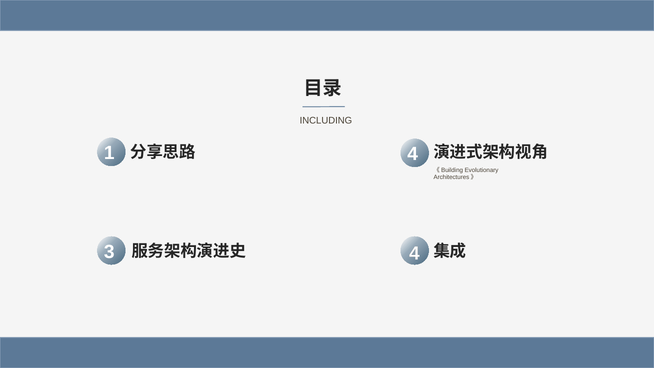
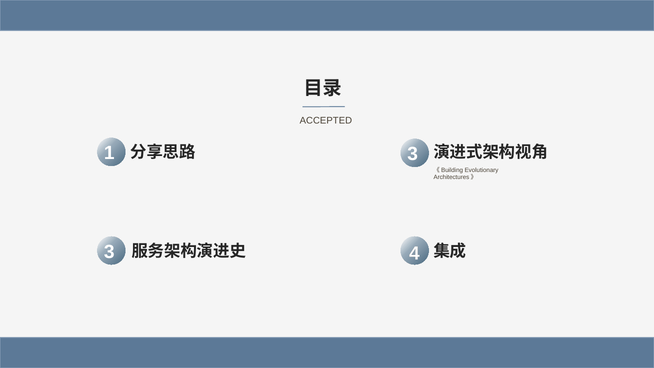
INCLUDING: INCLUDING -> ACCEPTED
1 4: 4 -> 3
